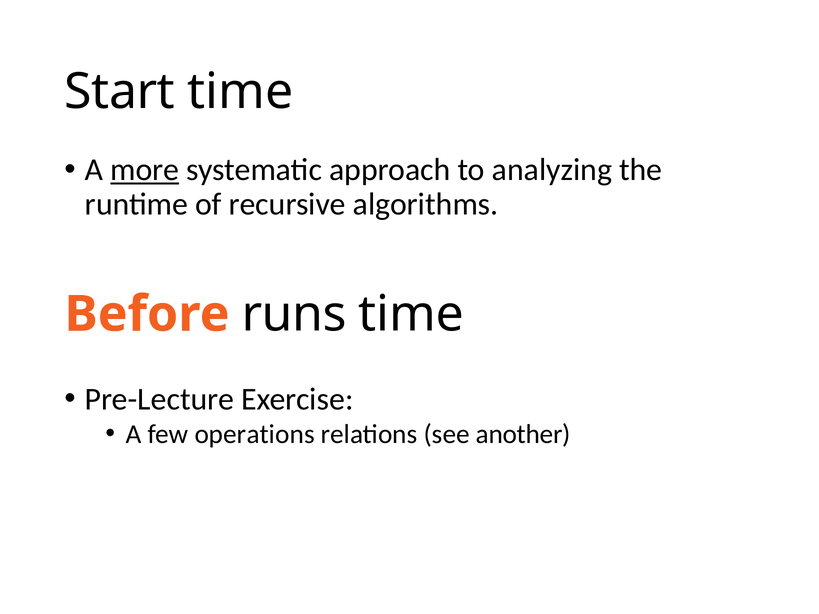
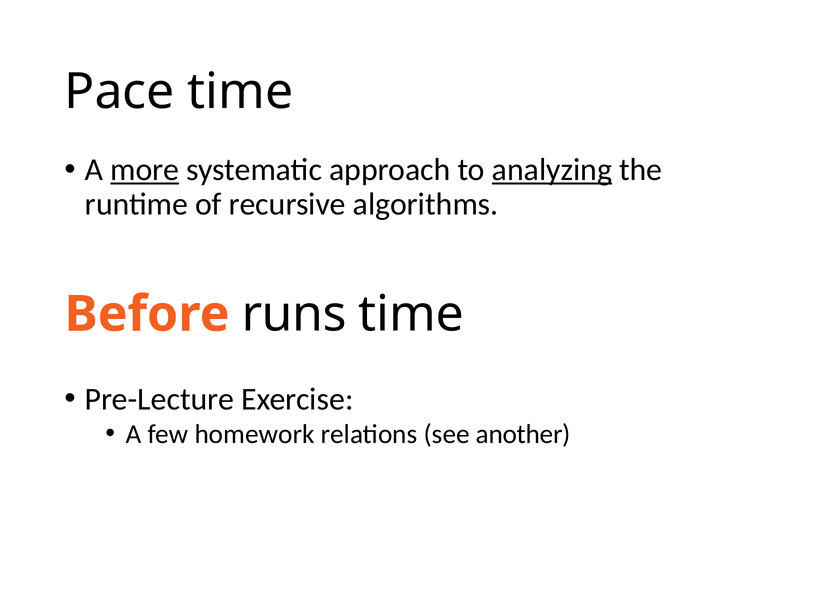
Start: Start -> Pace
analyzing underline: none -> present
operations: operations -> homework
